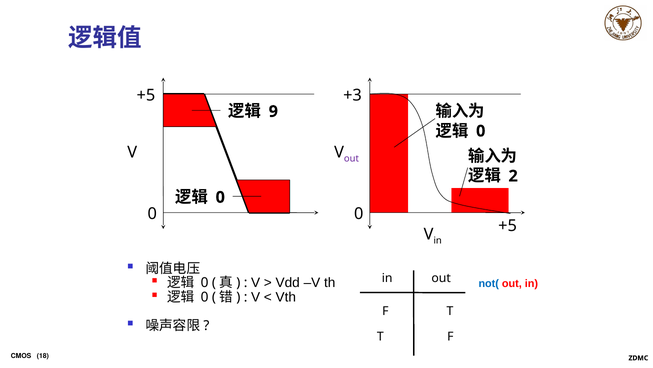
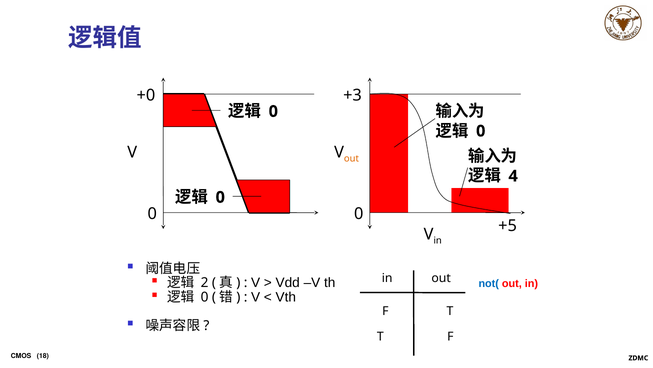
+5 at (146, 95): +5 -> +0
9 at (273, 111): 9 -> 0
out at (351, 158) colour: purple -> orange
2: 2 -> 4
0 at (205, 282): 0 -> 2
